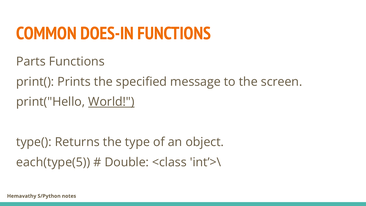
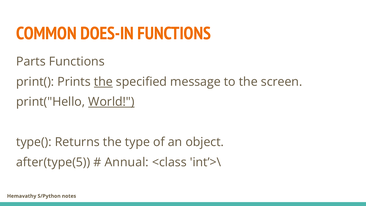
the at (103, 82) underline: none -> present
each(type(5: each(type(5 -> after(type(5
Double: Double -> Annual
